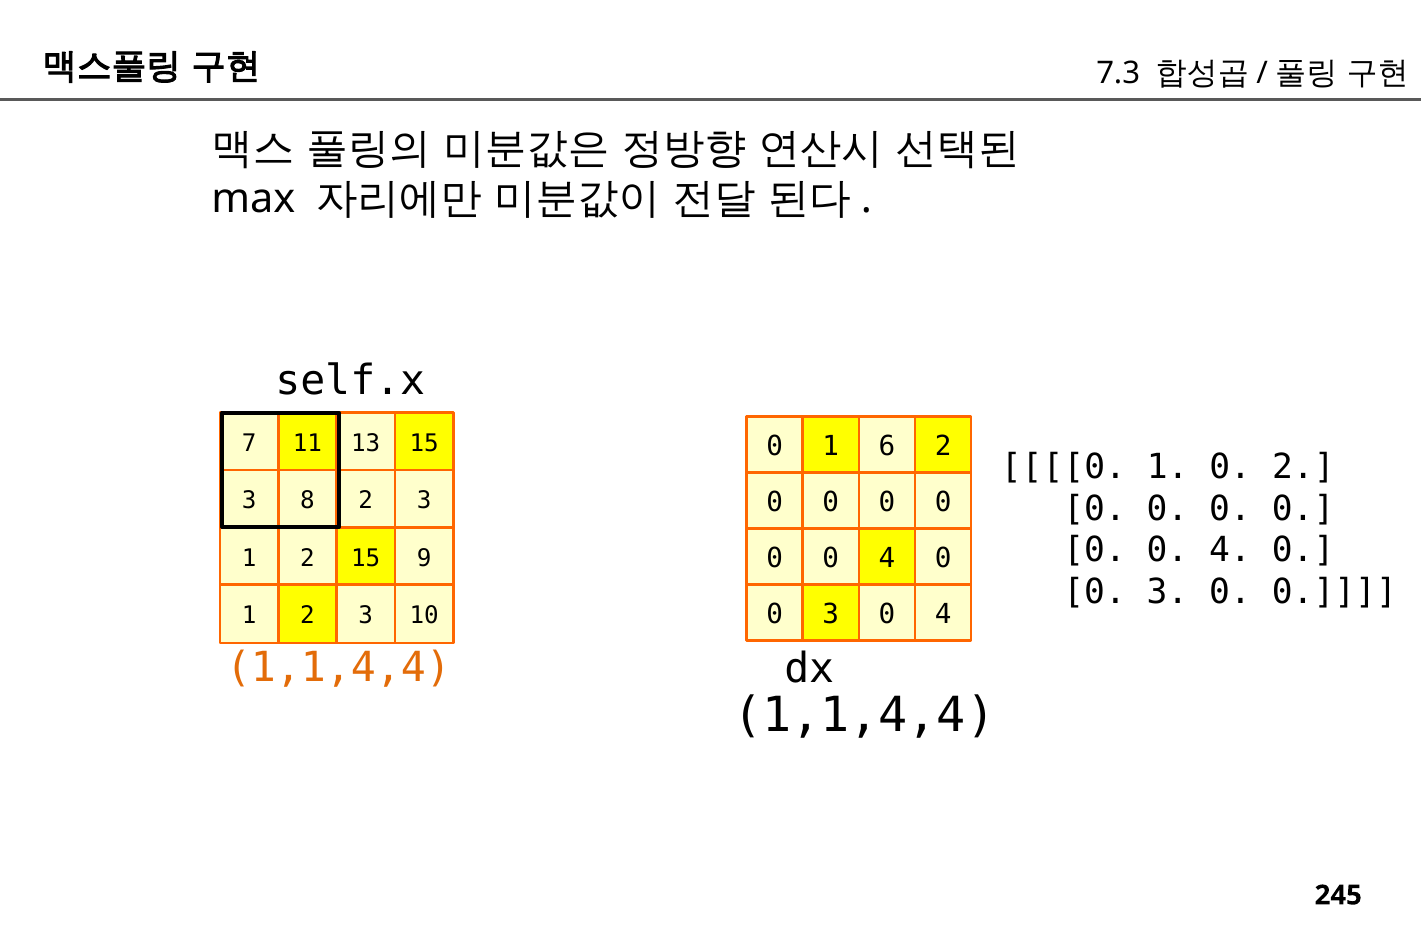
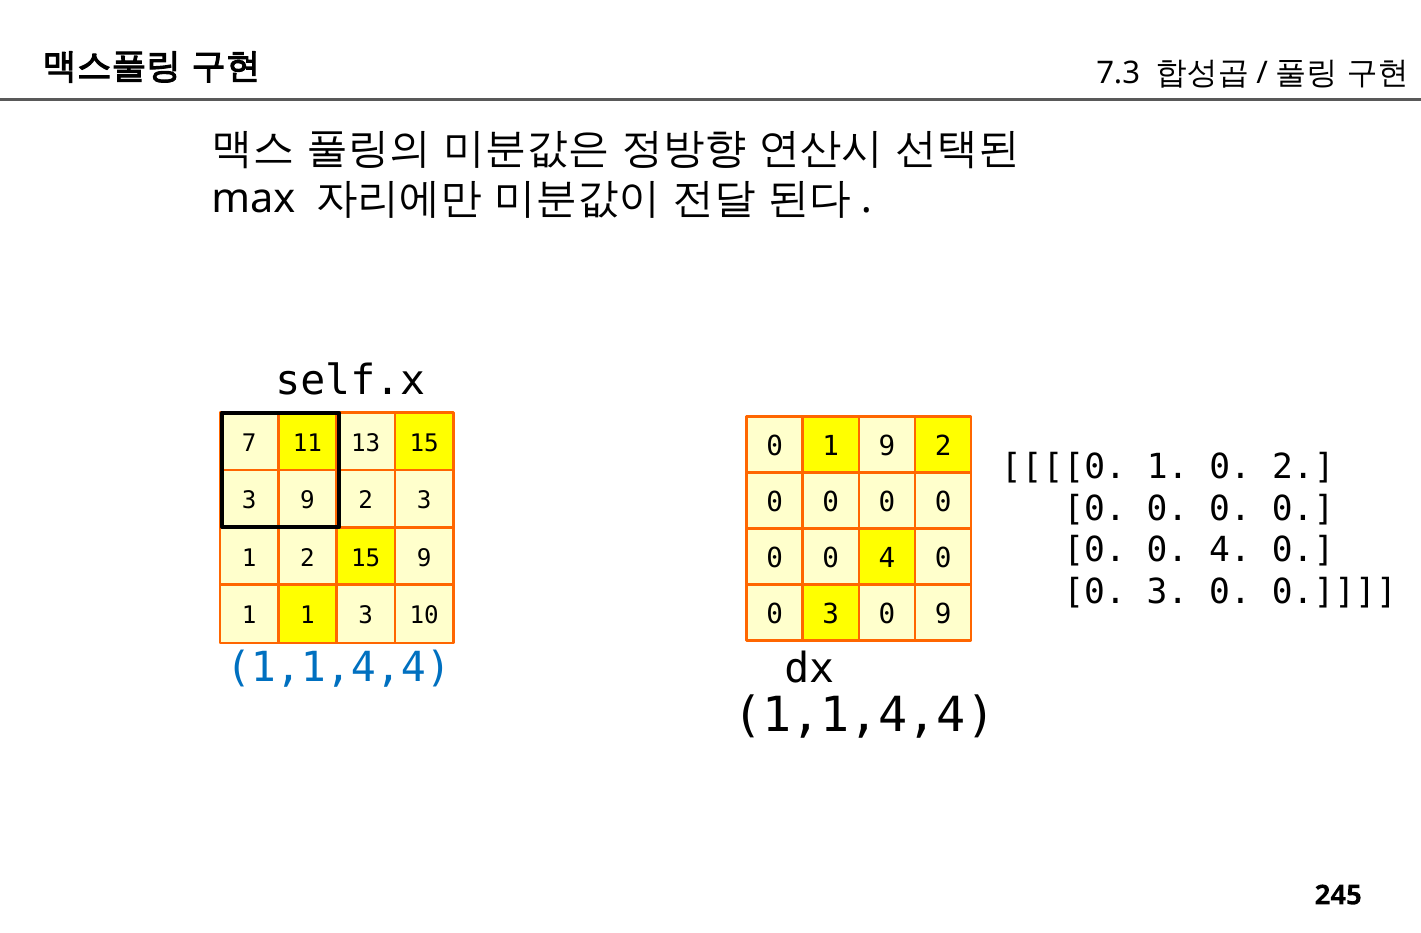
1 6: 6 -> 9
3 8: 8 -> 9
3 0 4: 4 -> 9
2 at (307, 616): 2 -> 1
1,1,4,4 at (338, 668) colour: orange -> blue
